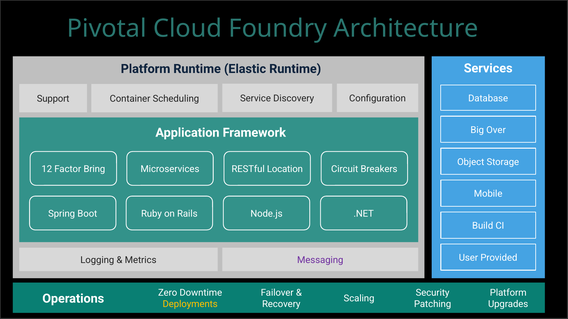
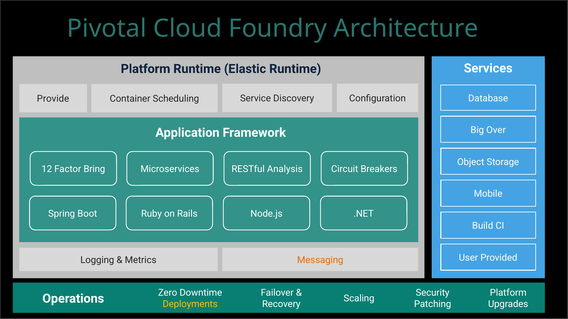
Support: Support -> Provide
Location: Location -> Analysis
Messaging colour: purple -> orange
